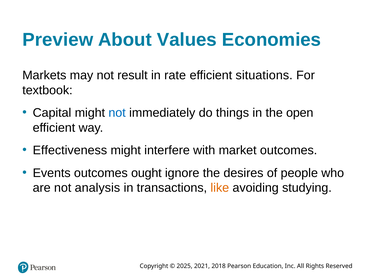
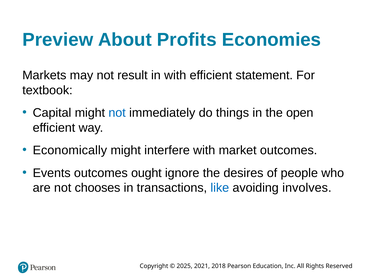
Values: Values -> Profits
in rate: rate -> with
situations: situations -> statement
Effectiveness: Effectiveness -> Economically
analysis: analysis -> chooses
like colour: orange -> blue
studying: studying -> involves
